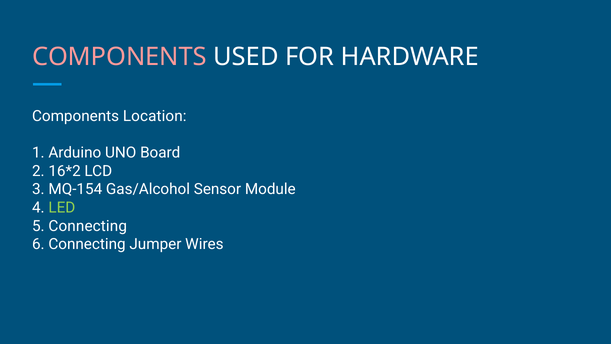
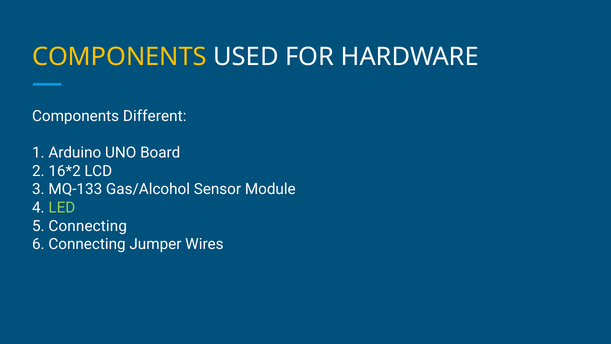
COMPONENTS at (119, 57) colour: pink -> yellow
Location: Location -> Different
MQ-154: MQ-154 -> MQ-133
